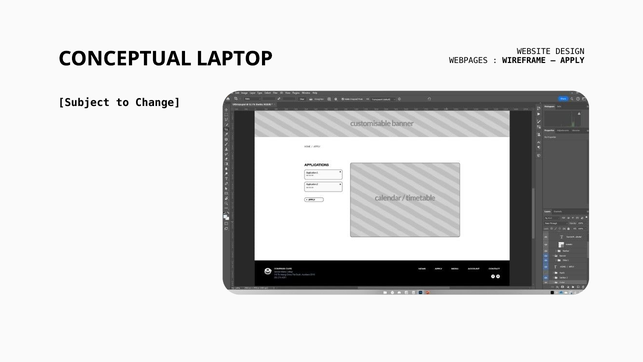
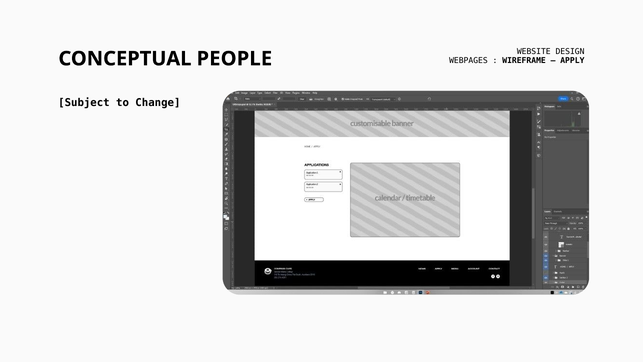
LAPTOP: LAPTOP -> PEOPLE
